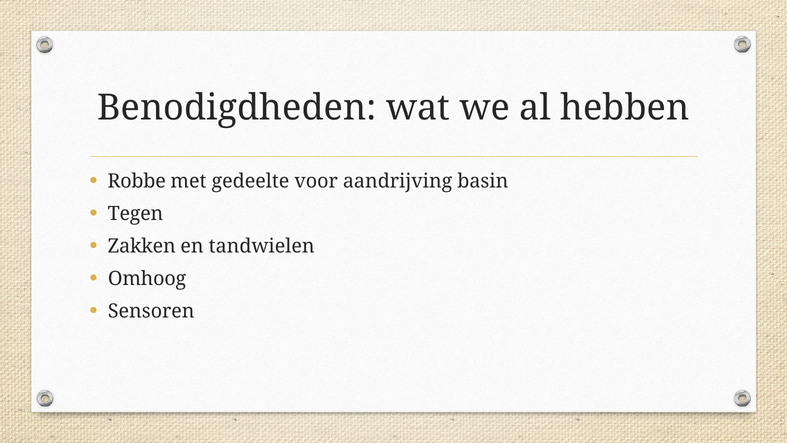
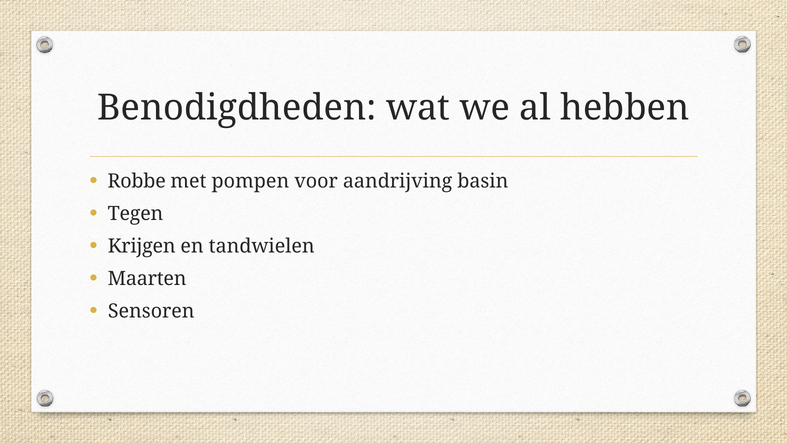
gedeelte: gedeelte -> pompen
Zakken: Zakken -> Krijgen
Omhoog: Omhoog -> Maarten
